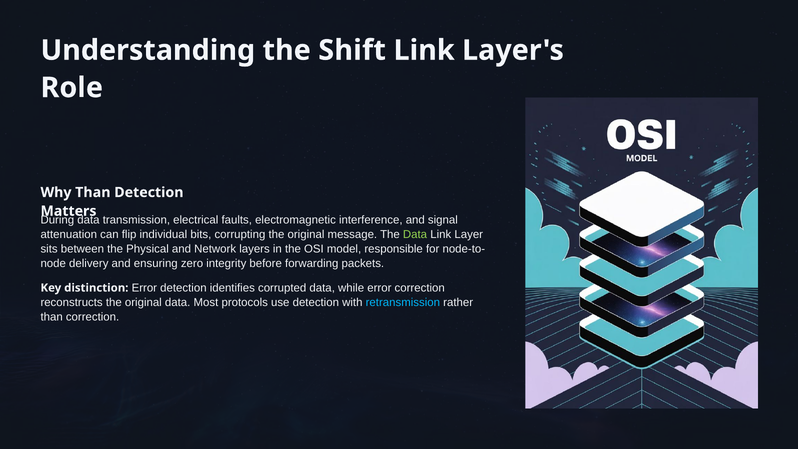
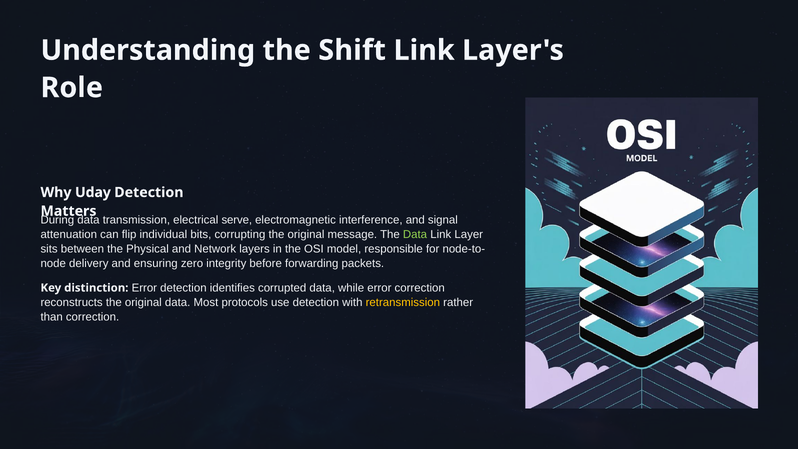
Why Than: Than -> Uday
faults: faults -> serve
retransmission colour: light blue -> yellow
